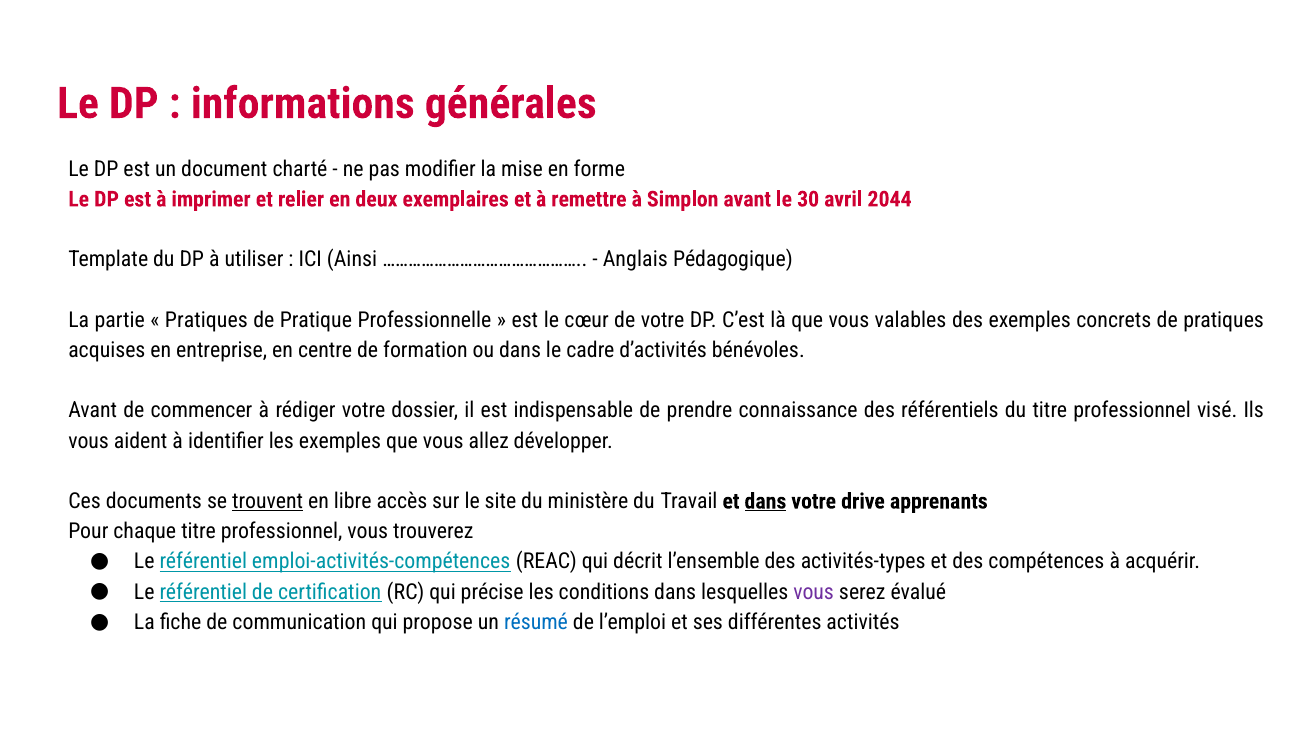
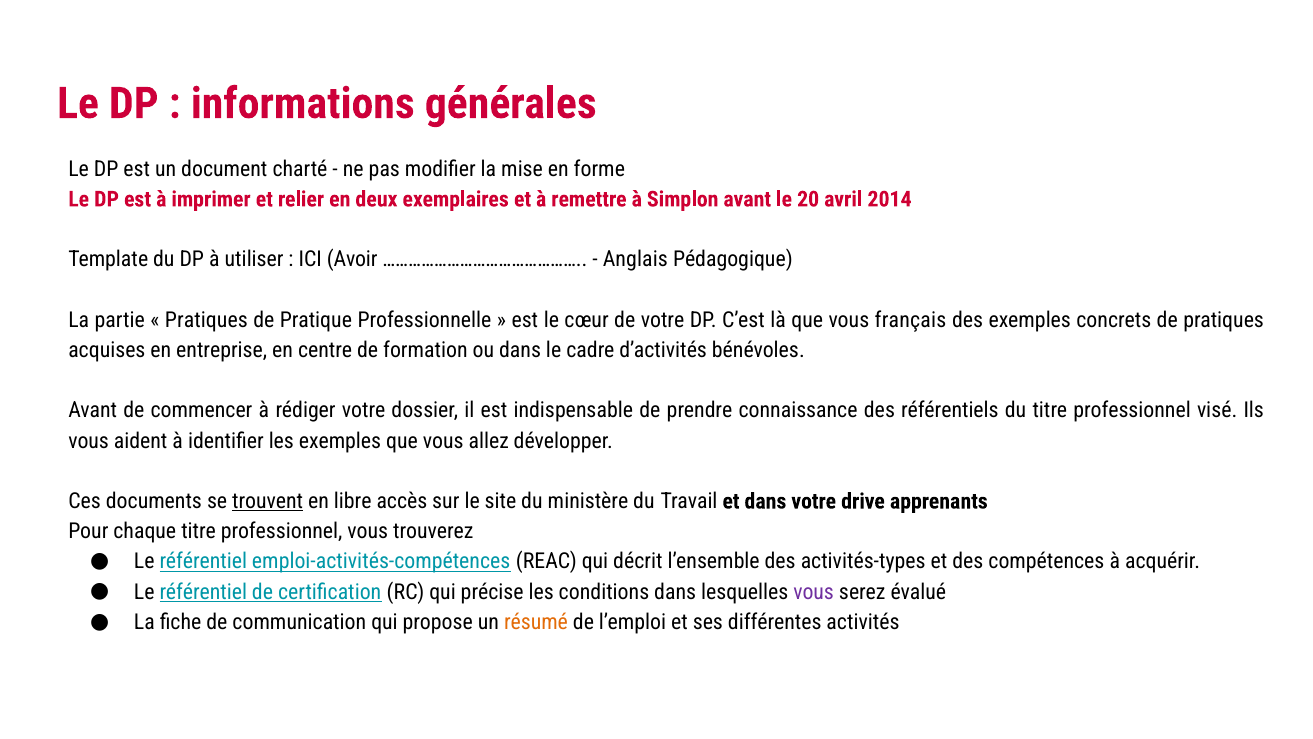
30: 30 -> 20
2044: 2044 -> 2014
Ainsi: Ainsi -> Avoir
valables: valables -> français
dans at (765, 501) underline: present -> none
résumé colour: blue -> orange
